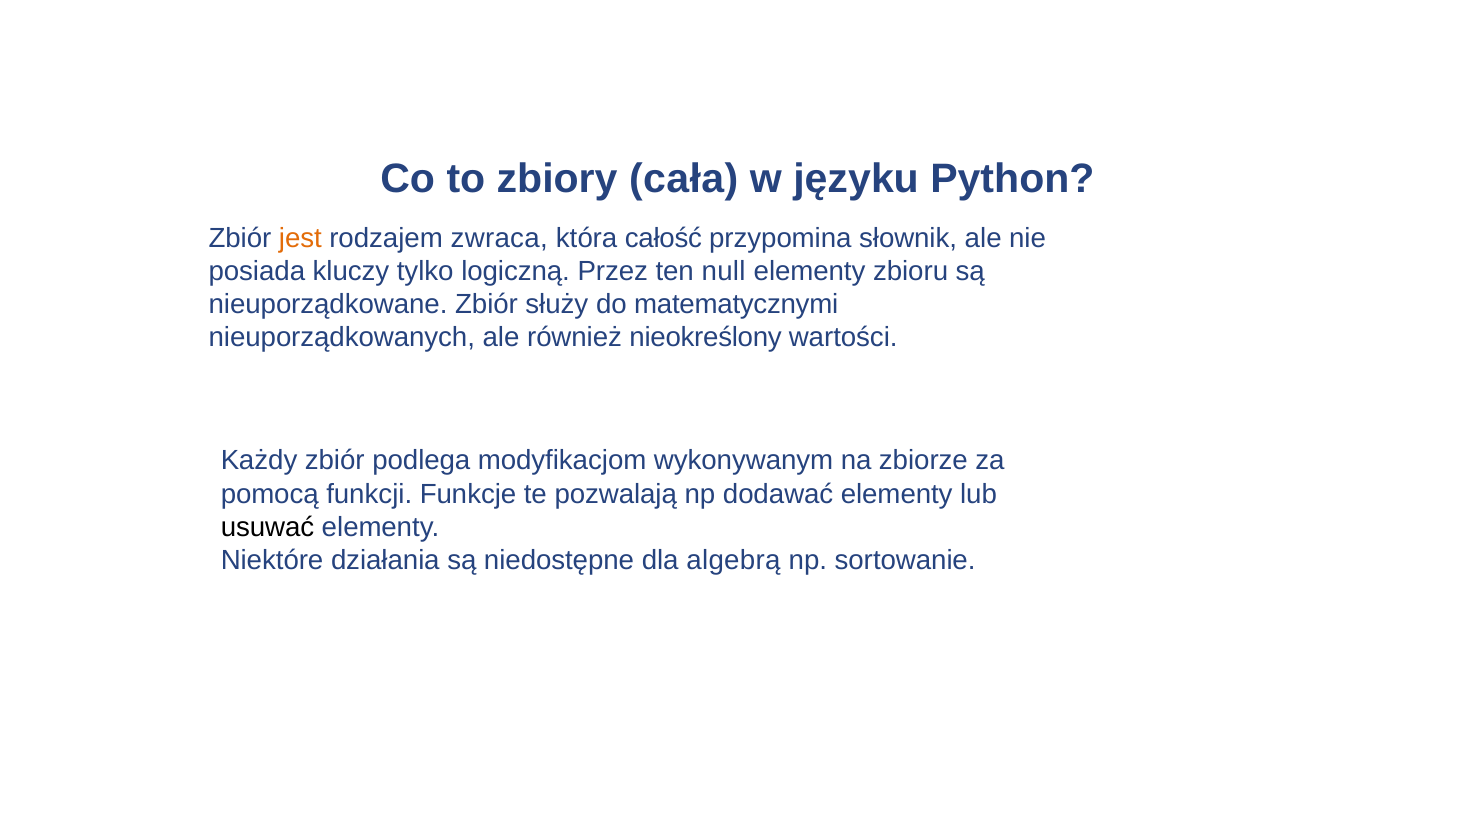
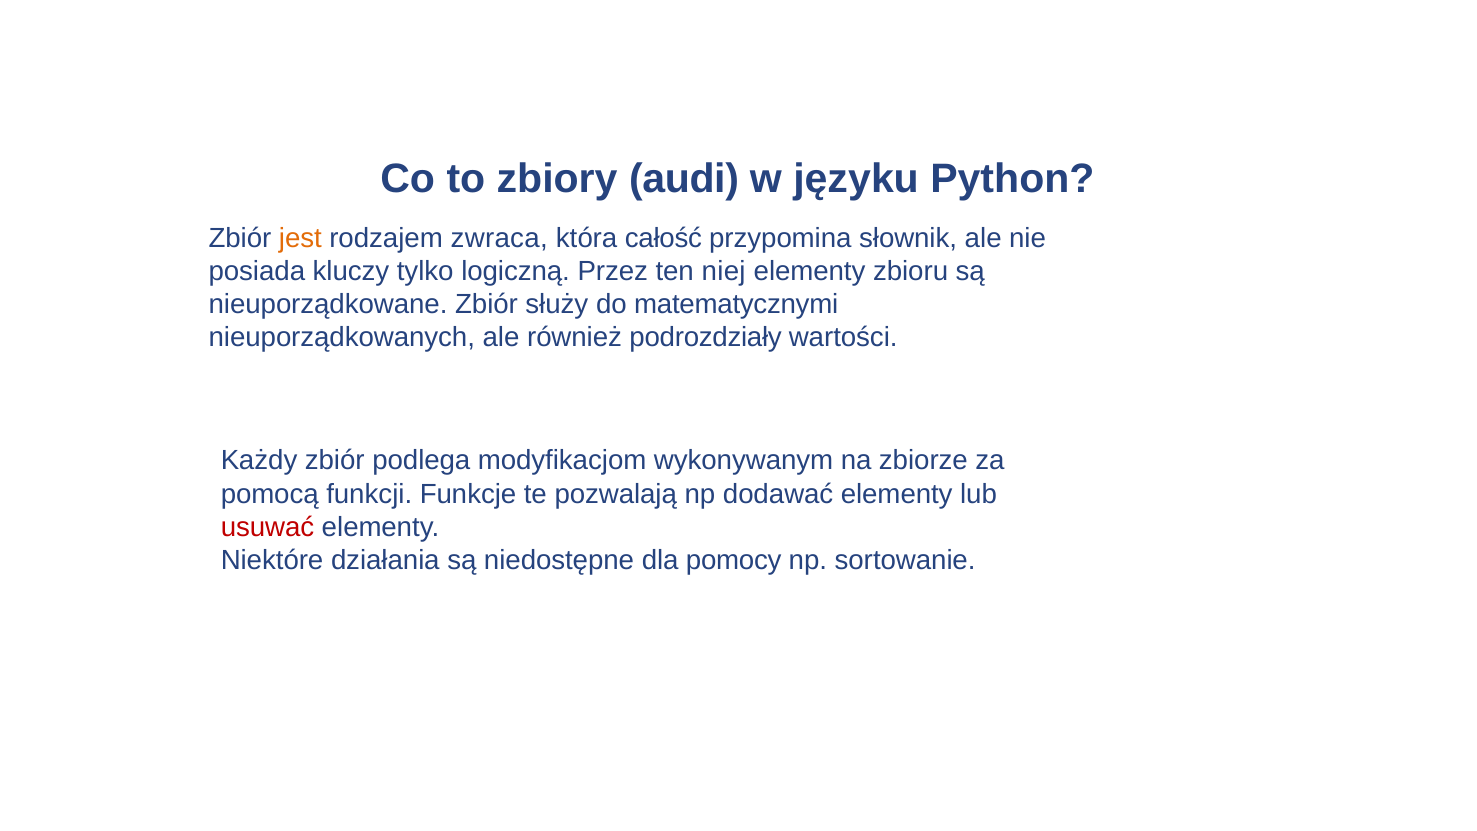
cała: cała -> audi
null: null -> niej
nieokreślony: nieokreślony -> podrozdziały
usuwać colour: black -> red
algebrą: algebrą -> pomocy
